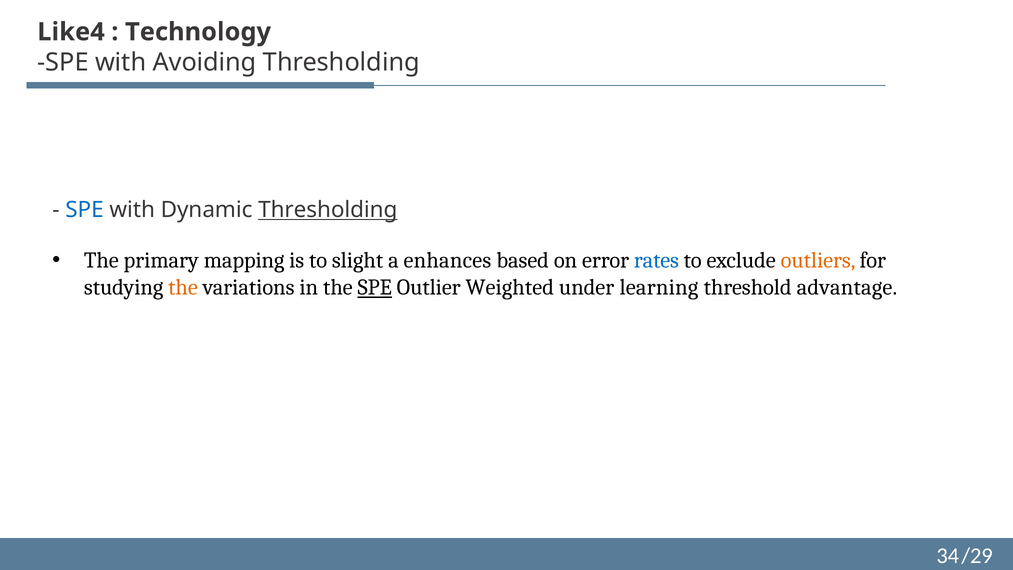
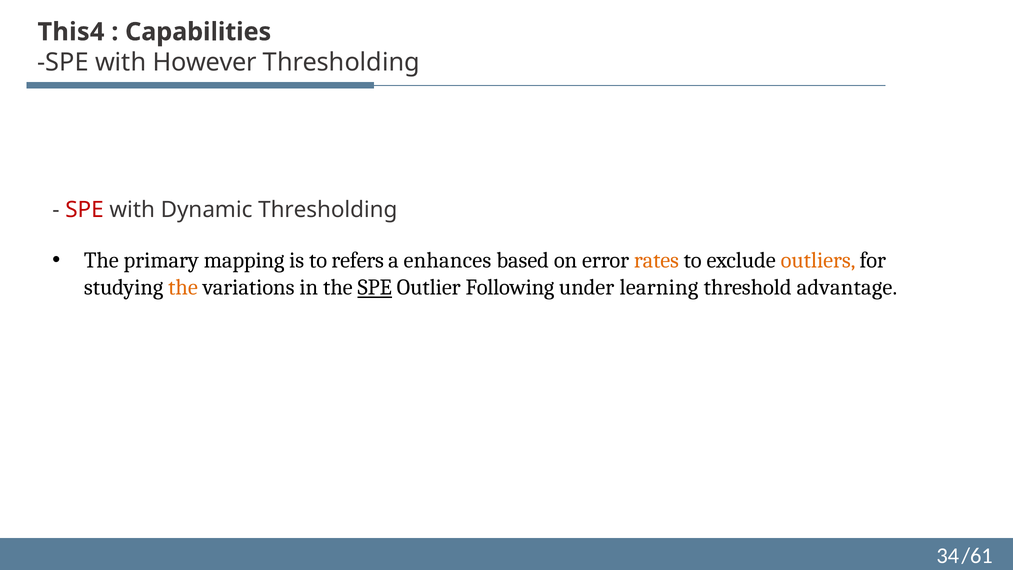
Like4: Like4 -> This4
Technology: Technology -> Capabilities
Avoiding: Avoiding -> However
SPE at (84, 210) colour: blue -> red
Thresholding at (328, 210) underline: present -> none
slight: slight -> refers
rates colour: blue -> orange
Weighted: Weighted -> Following
/29: /29 -> /61
